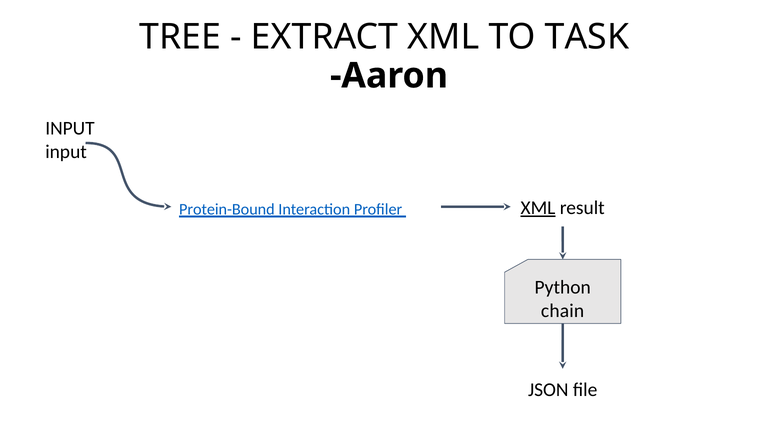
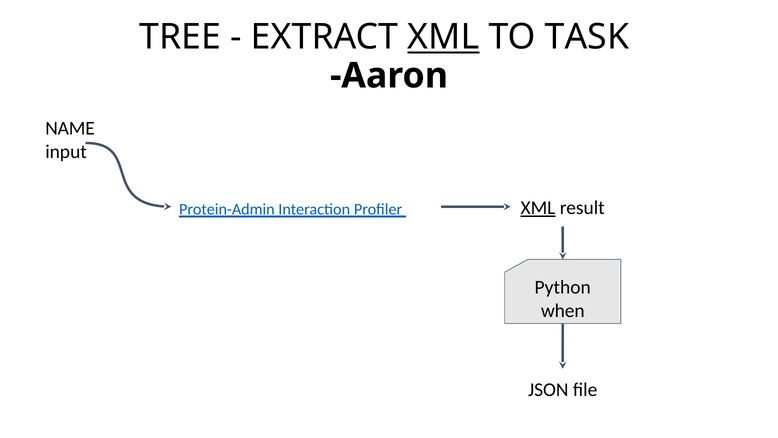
XML at (443, 37) underline: none -> present
INPUT at (70, 128): INPUT -> NAME
Protein-Bound: Protein-Bound -> Protein-Admin
chain: chain -> when
